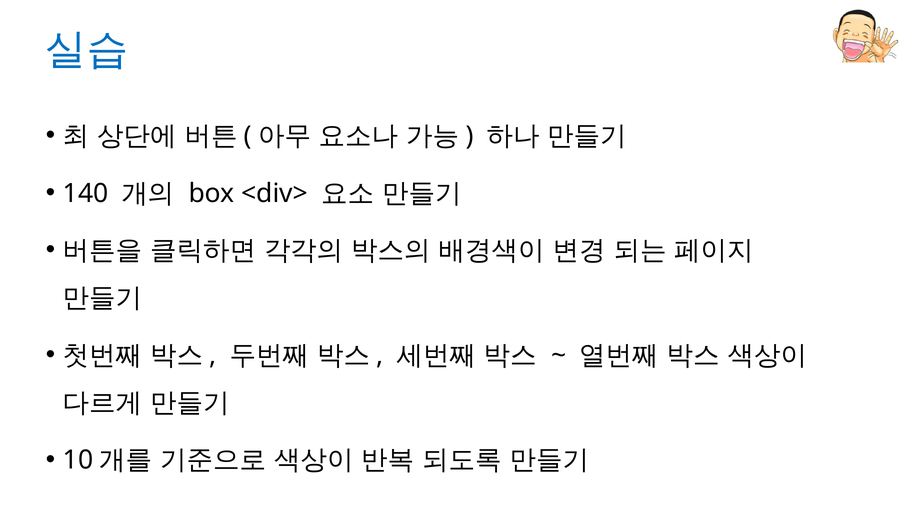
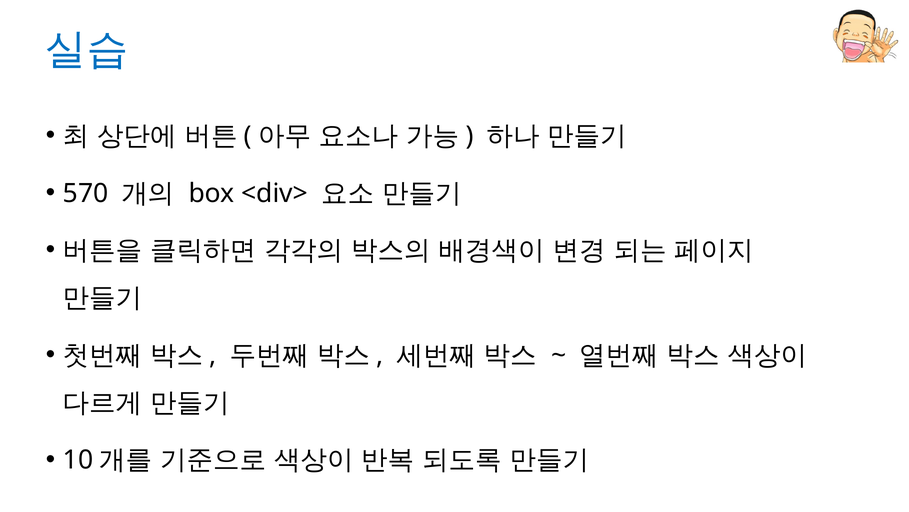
140: 140 -> 570
